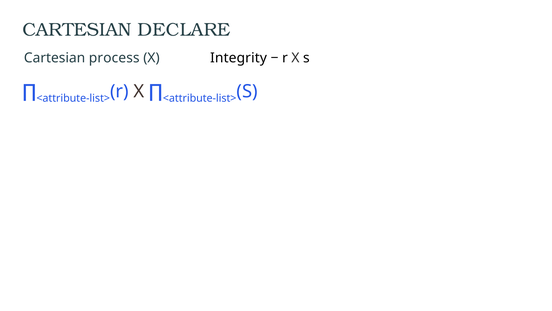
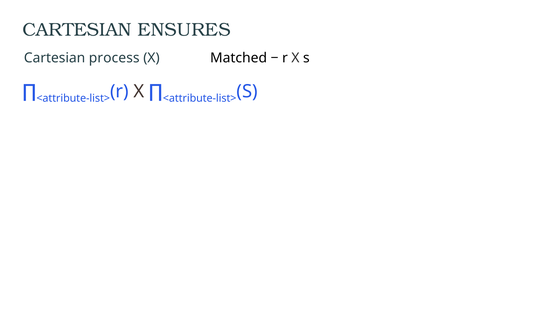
DECLARE: DECLARE -> ENSURES
Integrity: Integrity -> Matched
